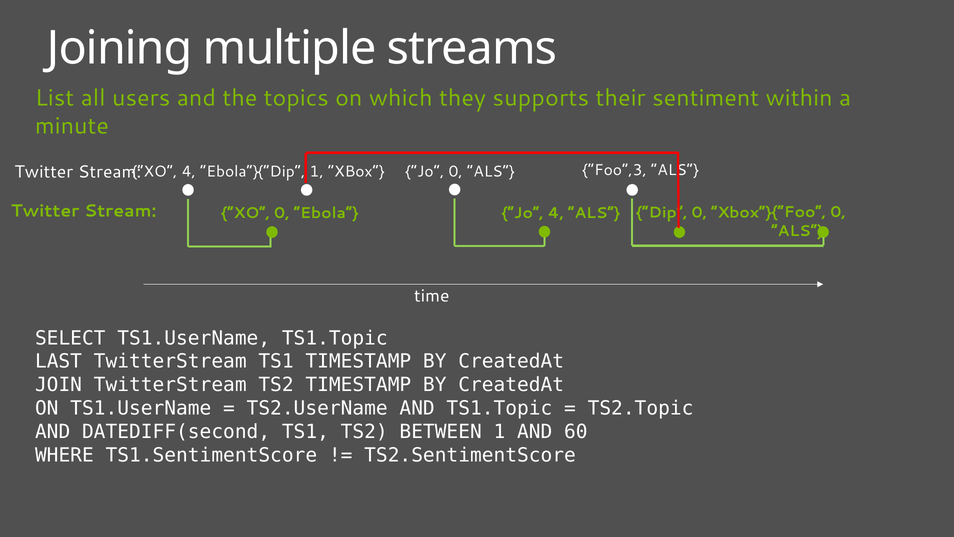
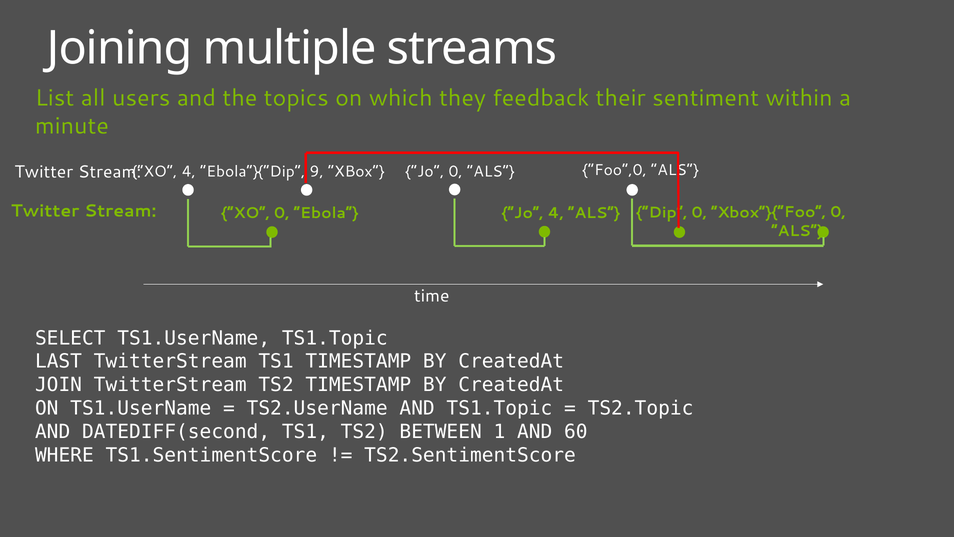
supports: supports -> feedback
Dip 1: 1 -> 9
Foo”,3: Foo”,3 -> Foo”,0
